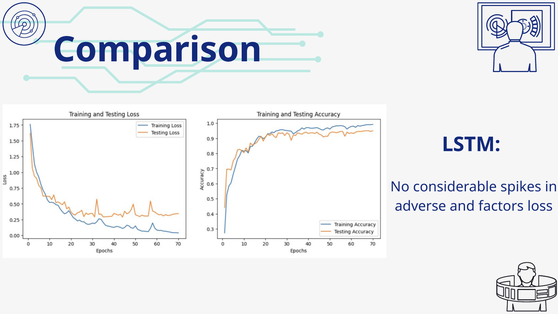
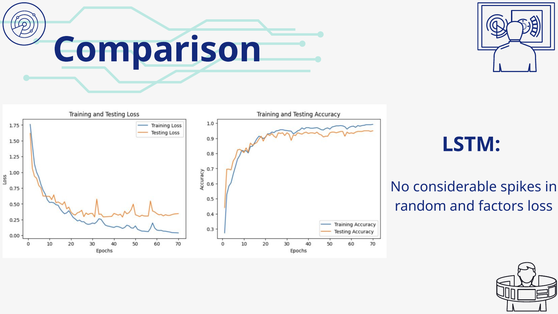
adverse: adverse -> random
